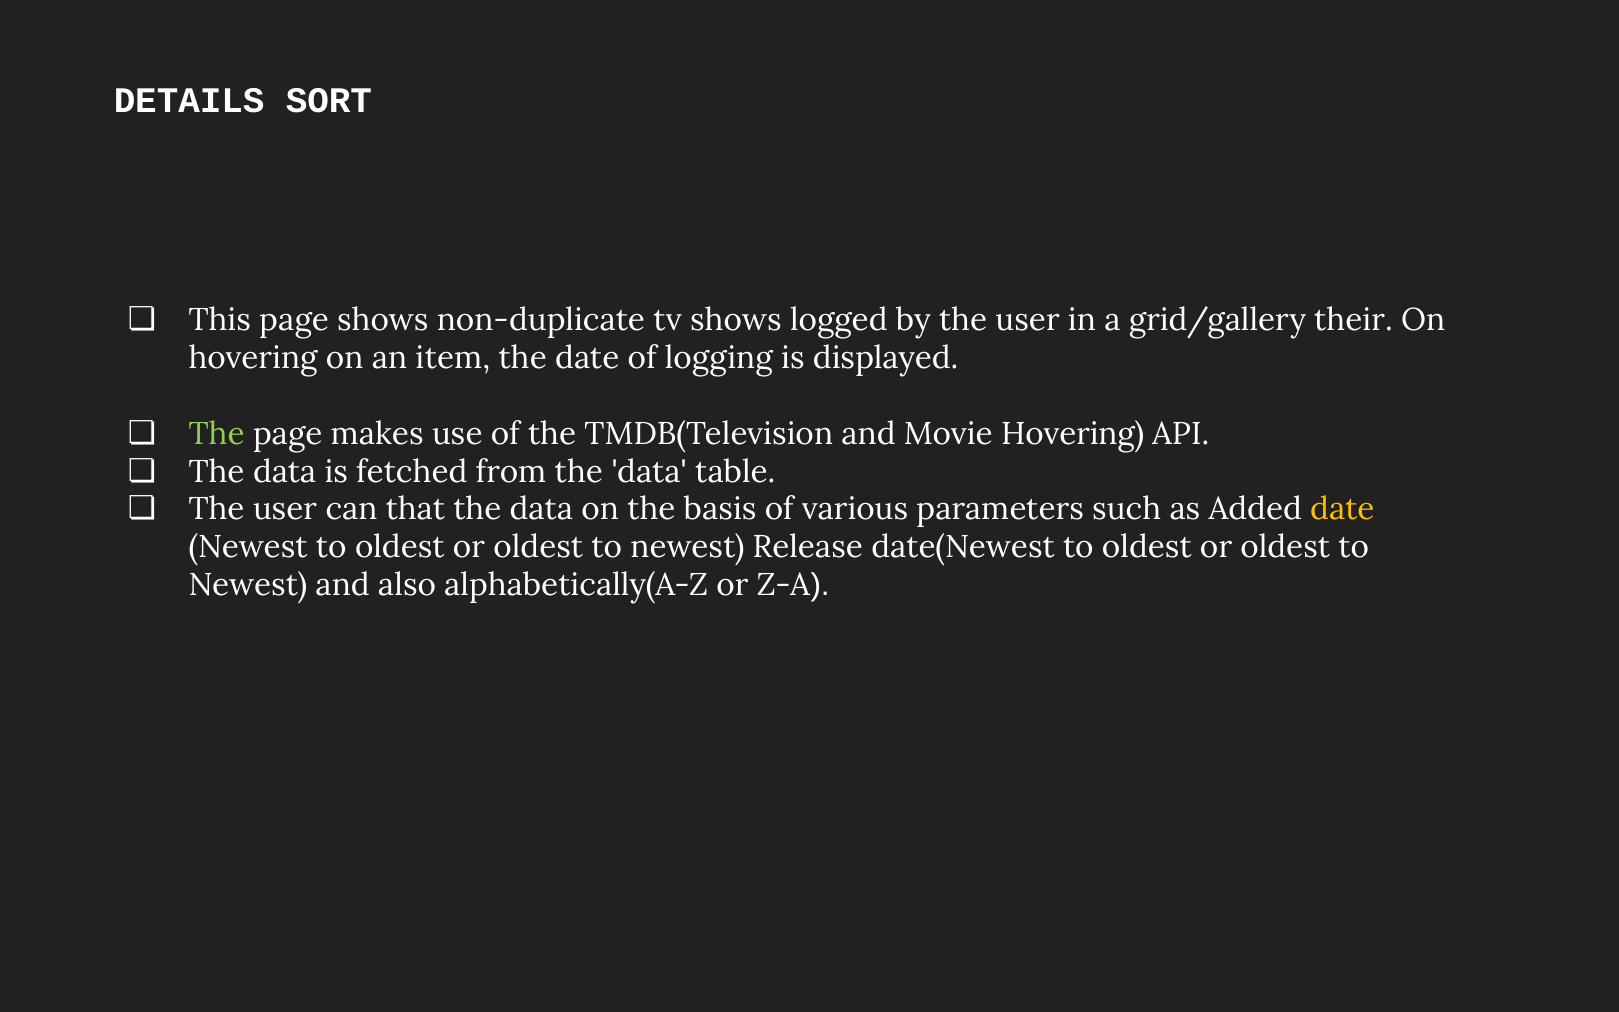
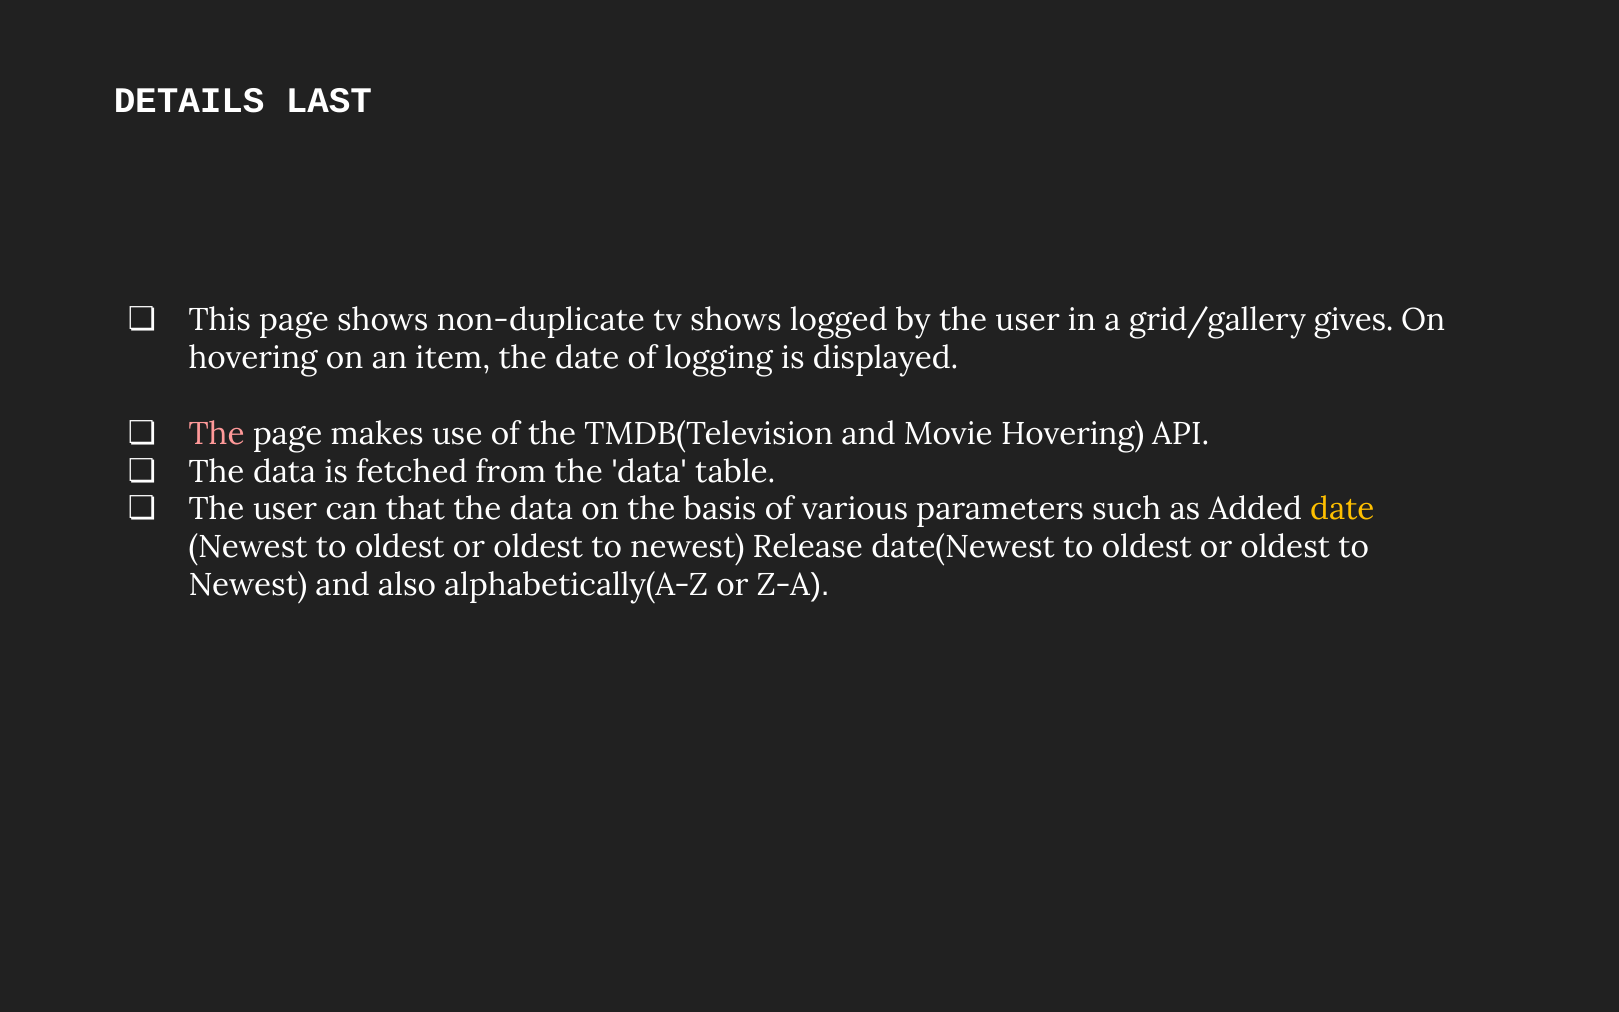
SORT: SORT -> LAST
their: their -> gives
The at (217, 434) colour: light green -> pink
